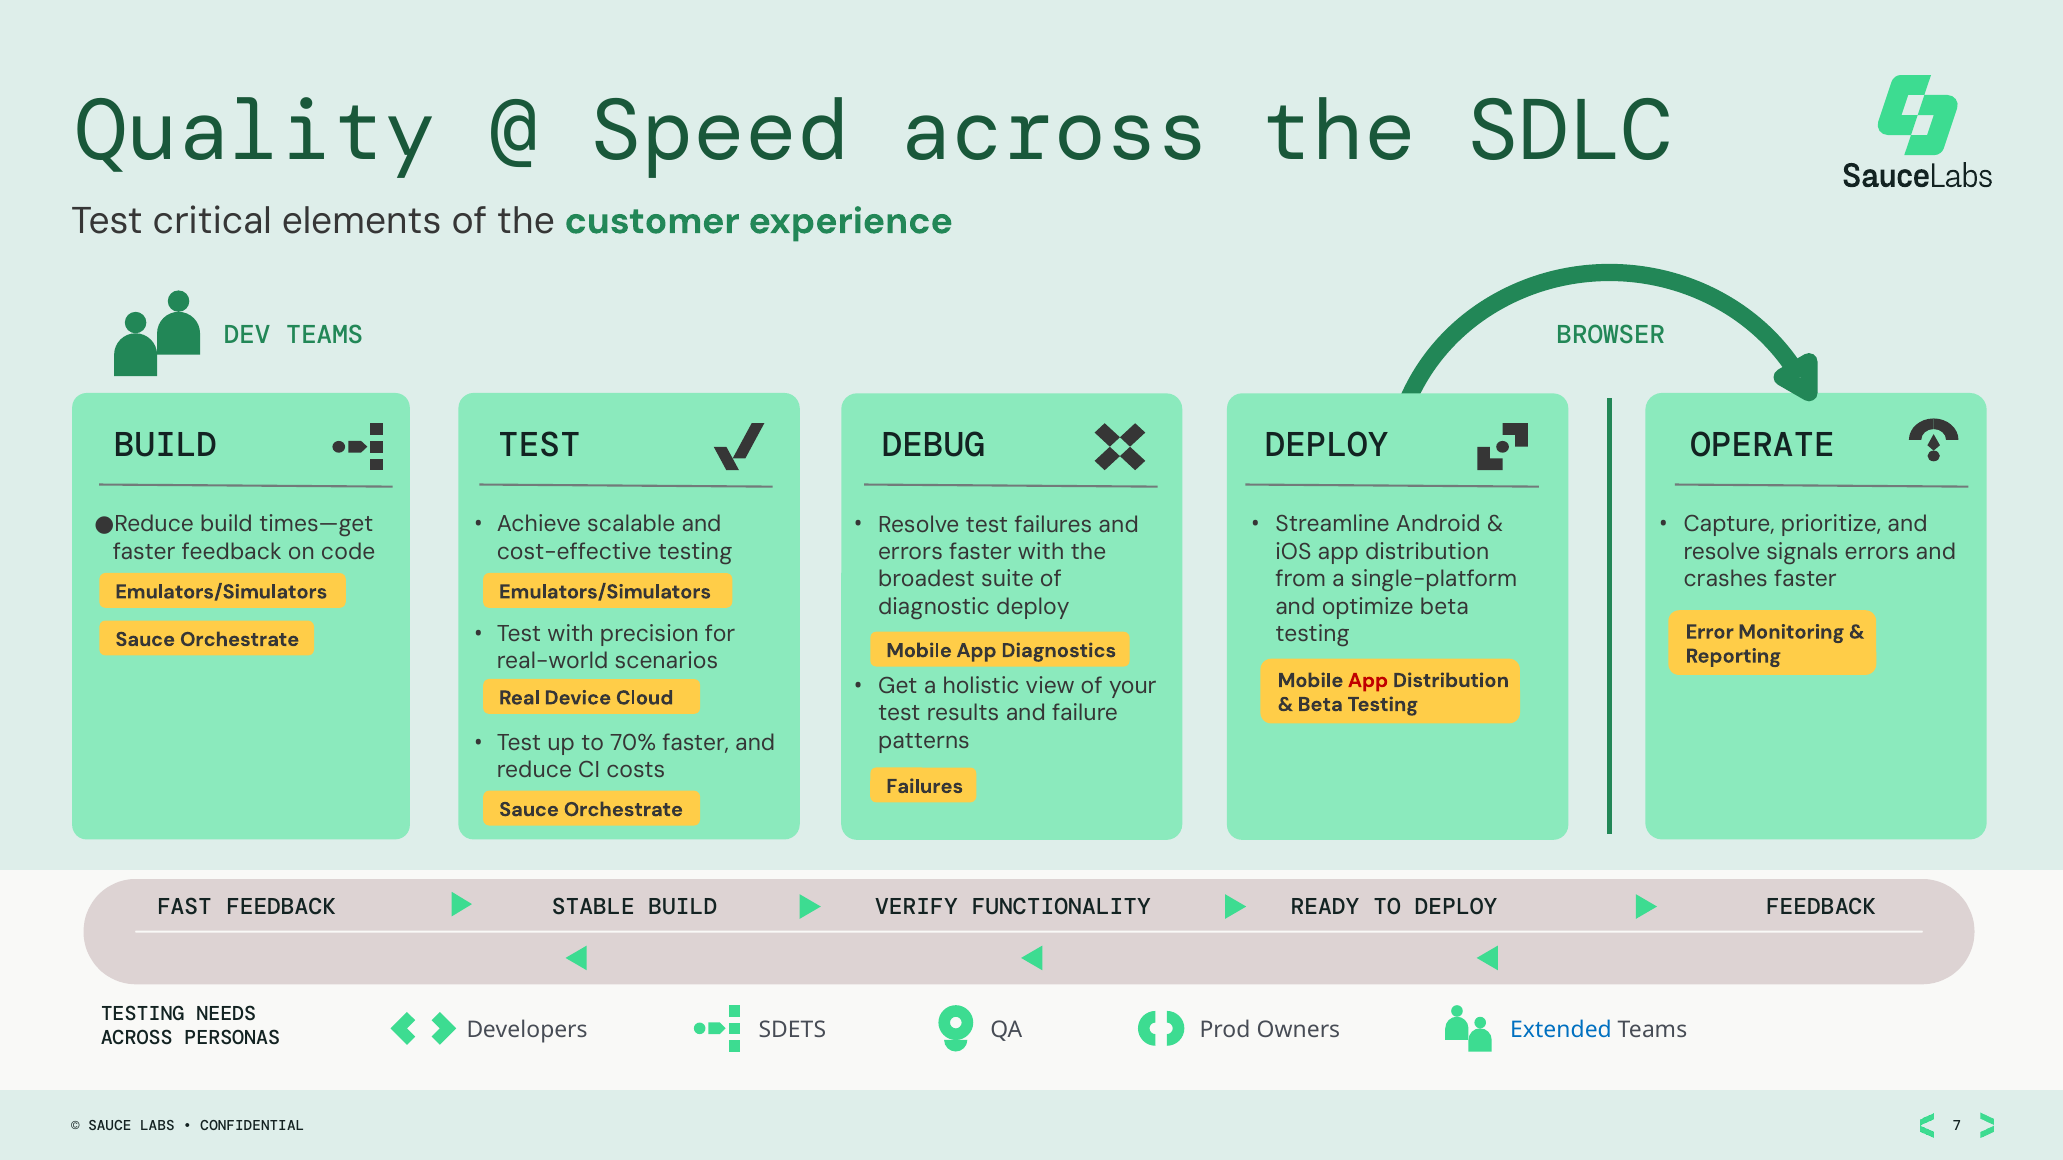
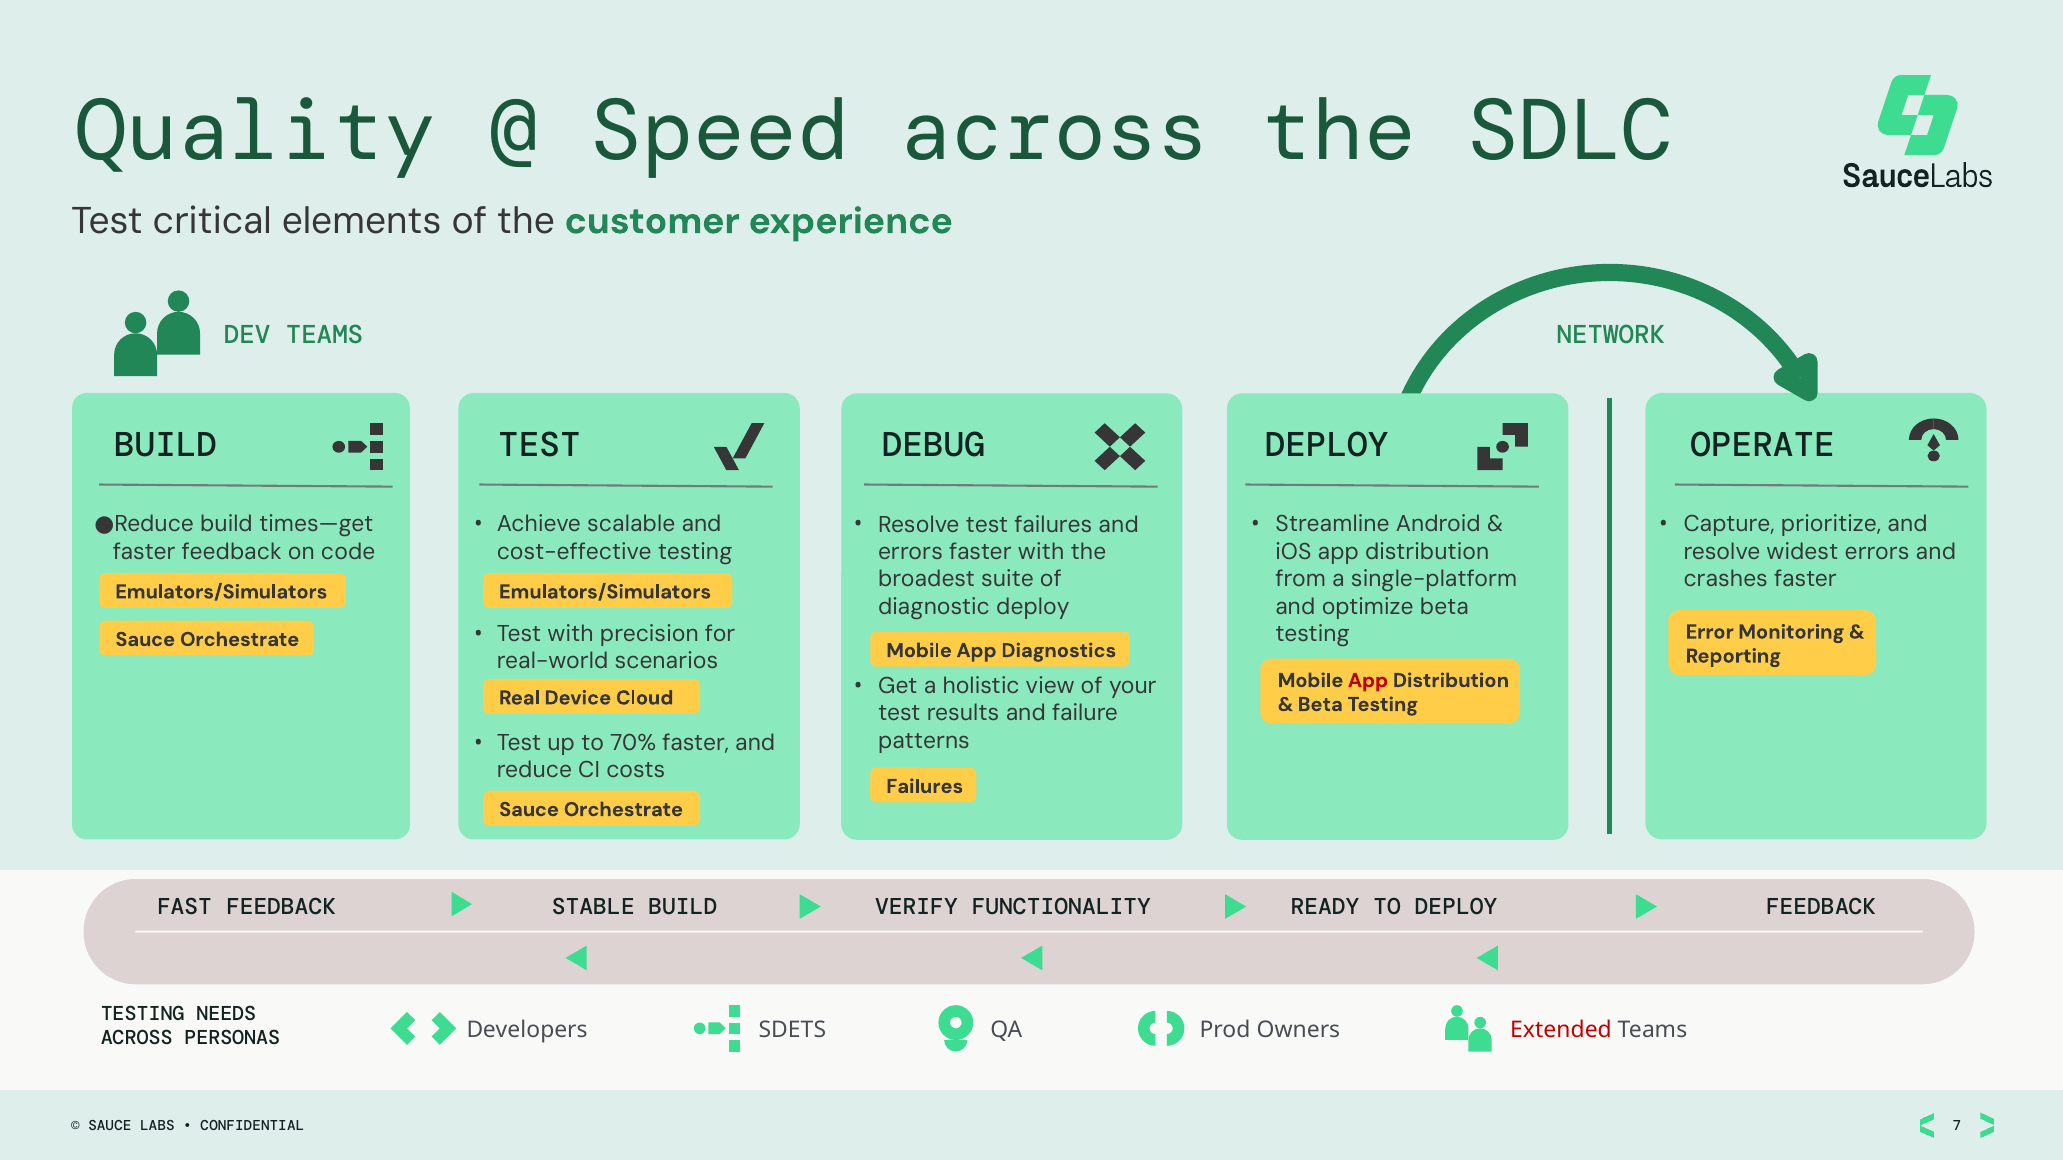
BROWSER: BROWSER -> NETWORK
signals: signals -> widest
Extended colour: blue -> red
